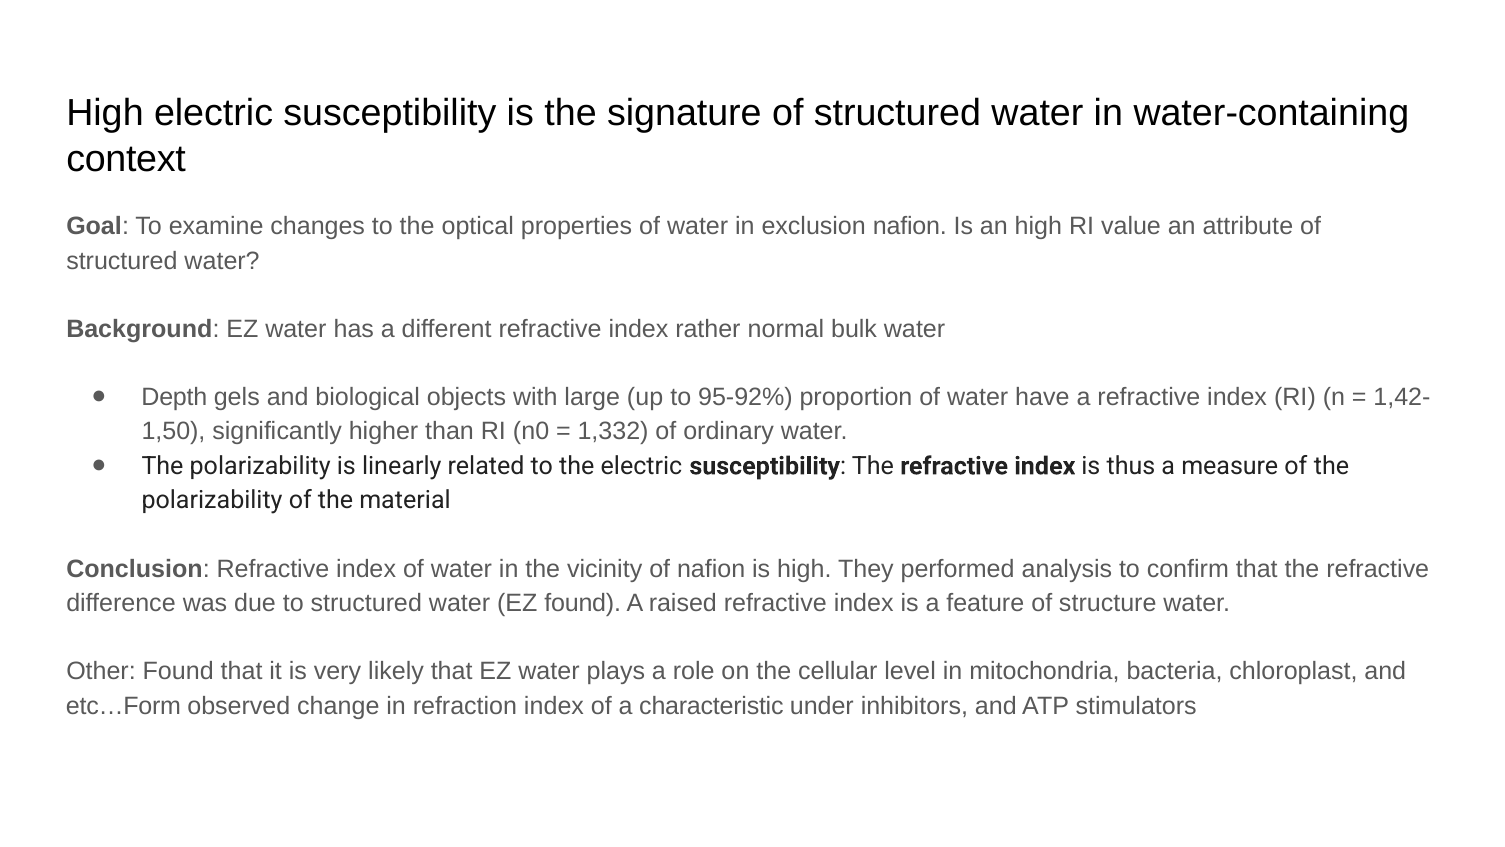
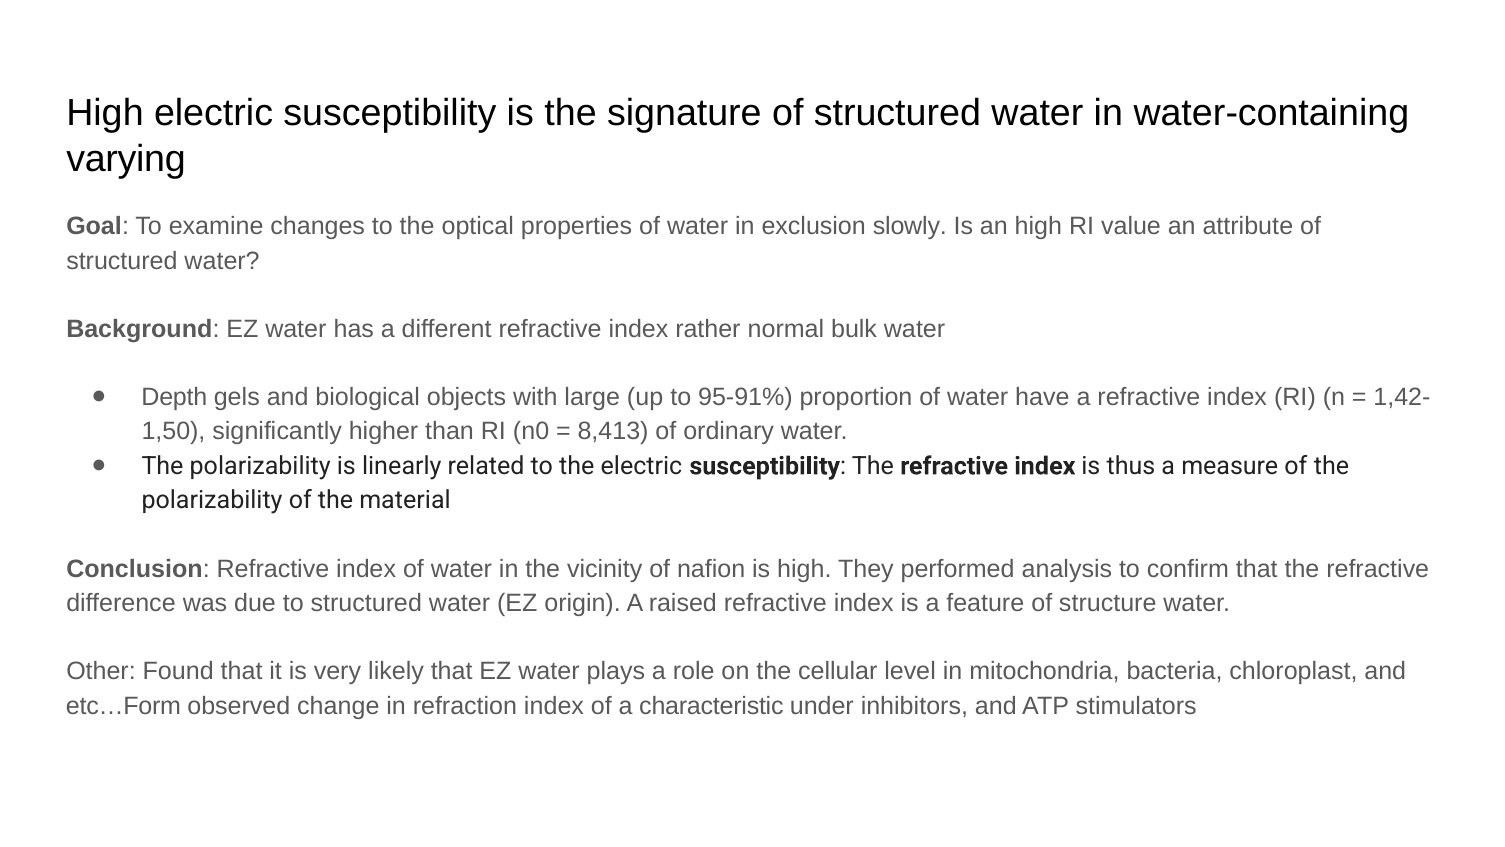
context: context -> varying
exclusion nafion: nafion -> slowly
95-92%: 95-92% -> 95-91%
1,332: 1,332 -> 8,413
EZ found: found -> origin
